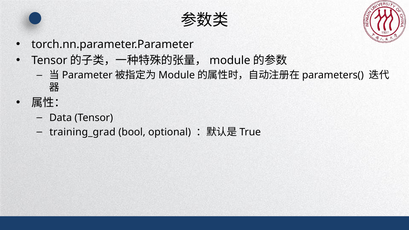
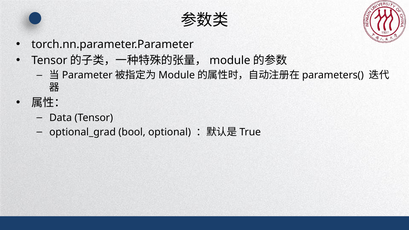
training_grad: training_grad -> optional_grad
